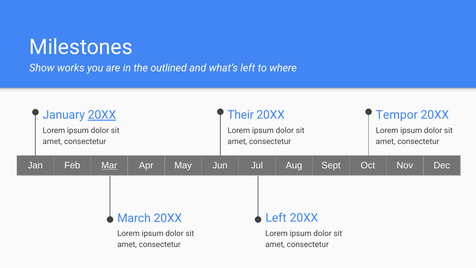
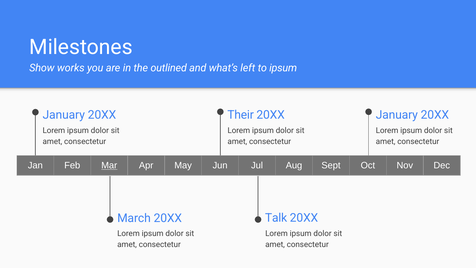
to where: where -> ipsum
20XX at (102, 115) underline: present -> none
Tempor at (397, 115): Tempor -> January
Left at (276, 218): Left -> Talk
